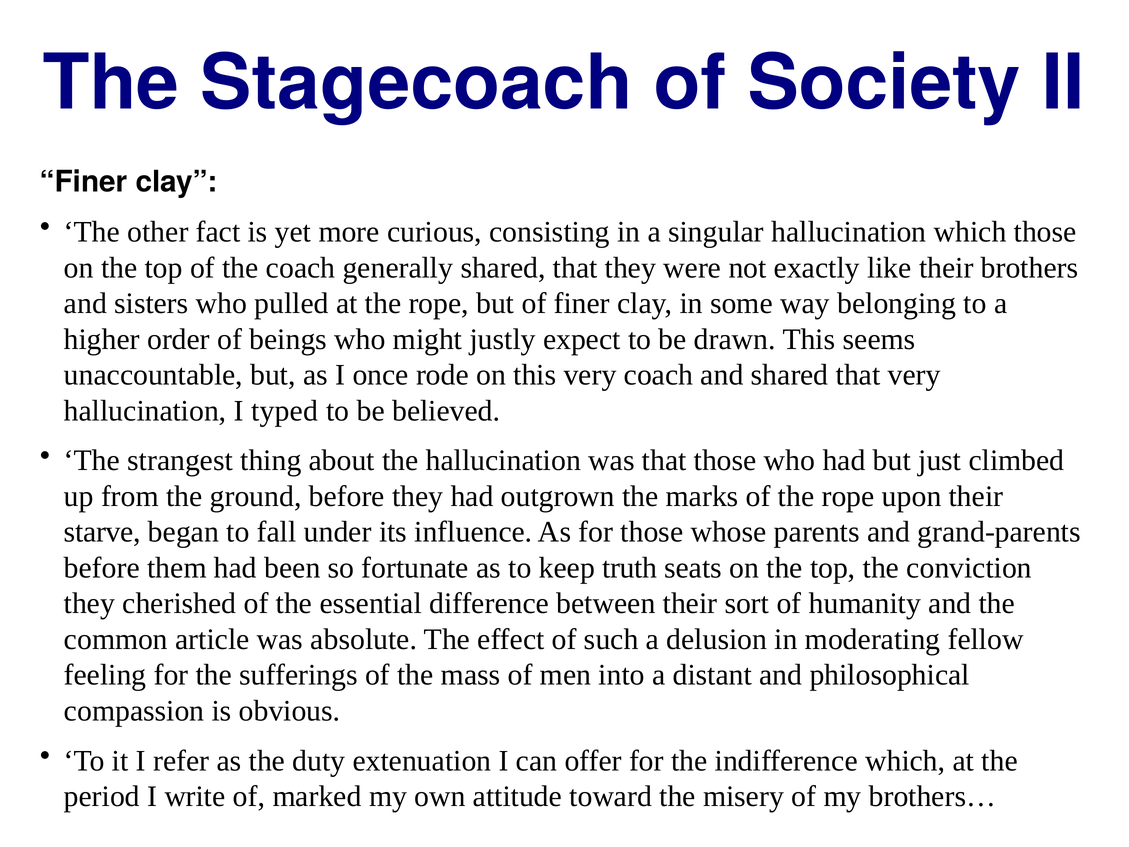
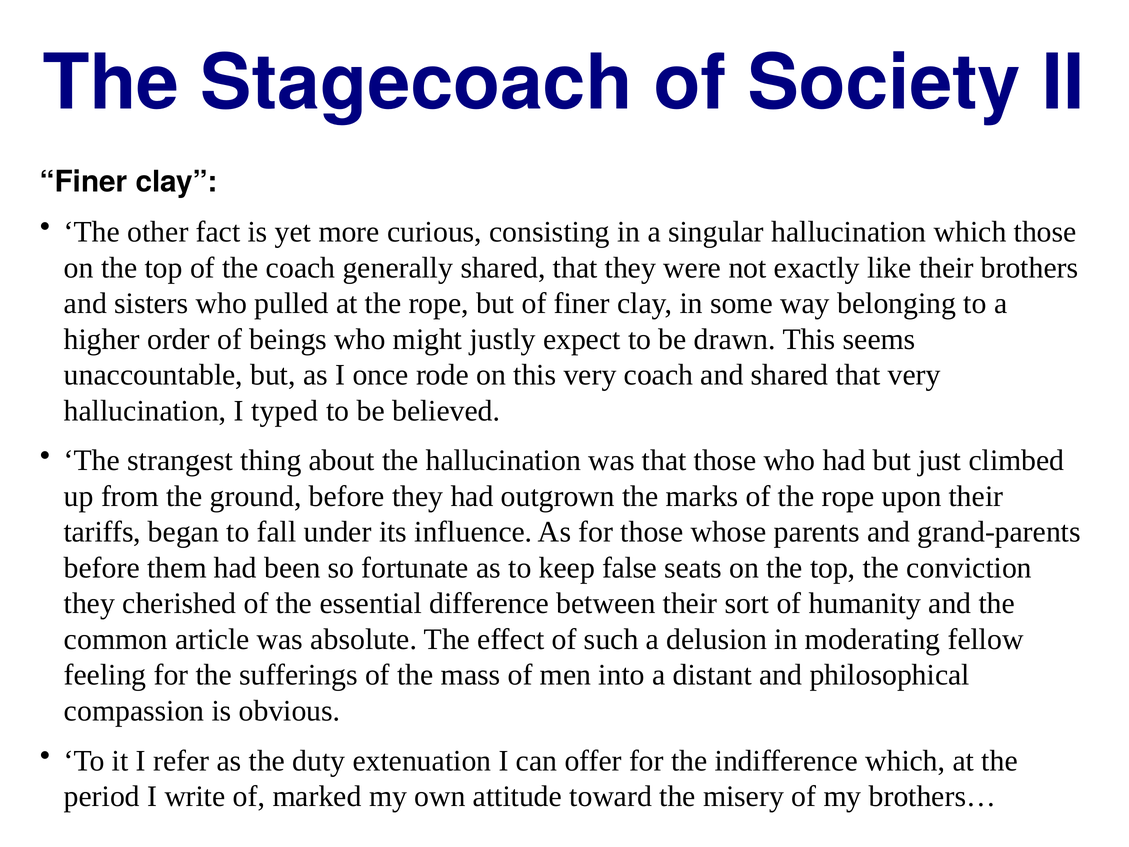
starve: starve -> tariffs
truth: truth -> false
